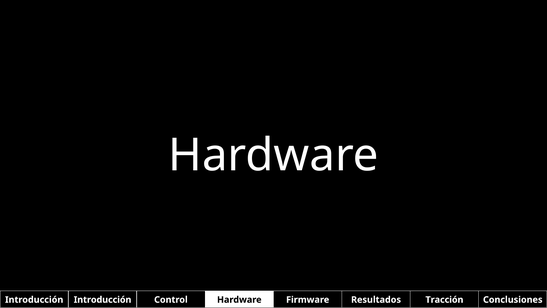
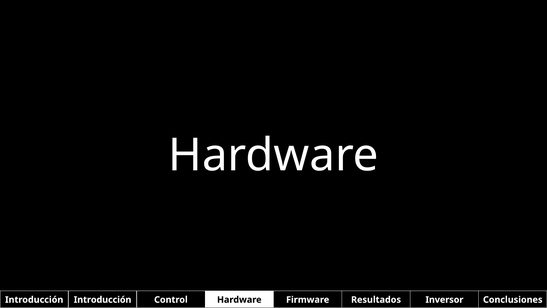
Tracción: Tracción -> Inversor
